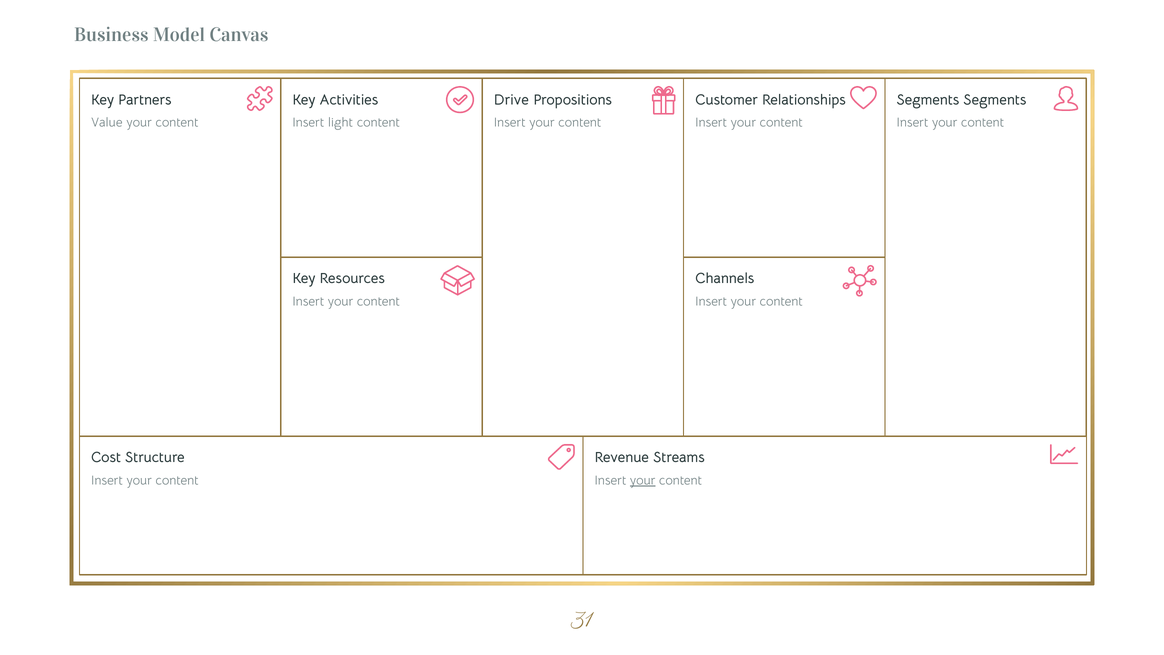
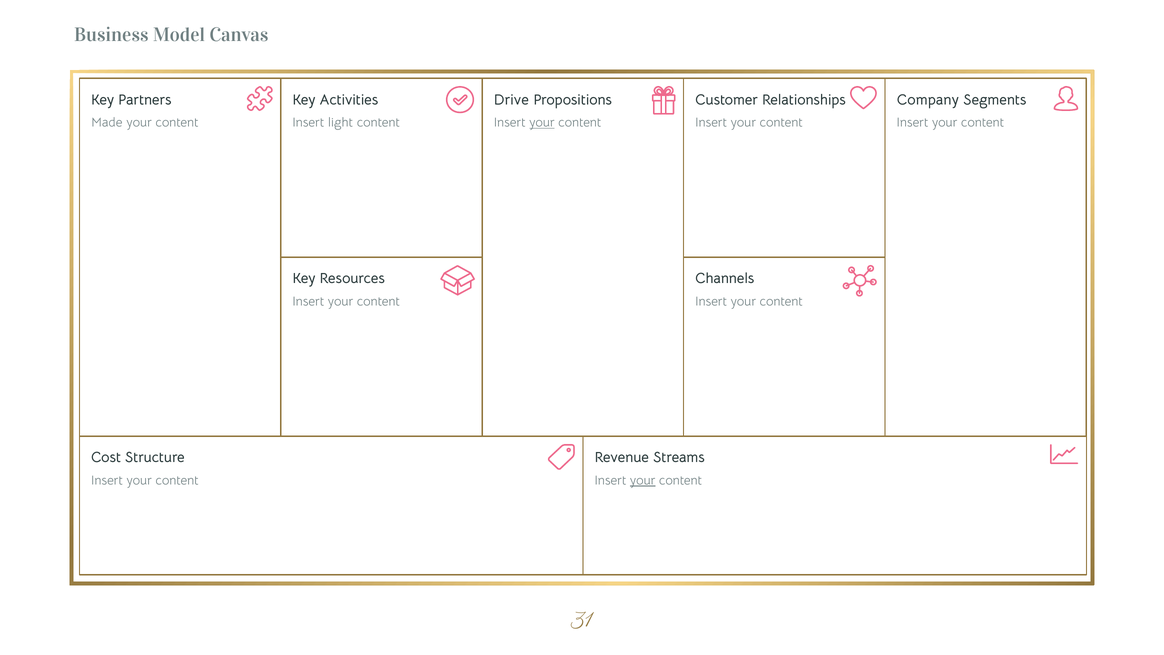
Segments at (928, 100): Segments -> Company
Value: Value -> Made
your at (542, 123) underline: none -> present
